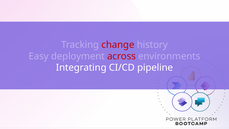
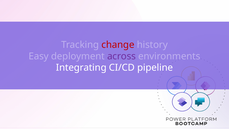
across colour: red -> purple
